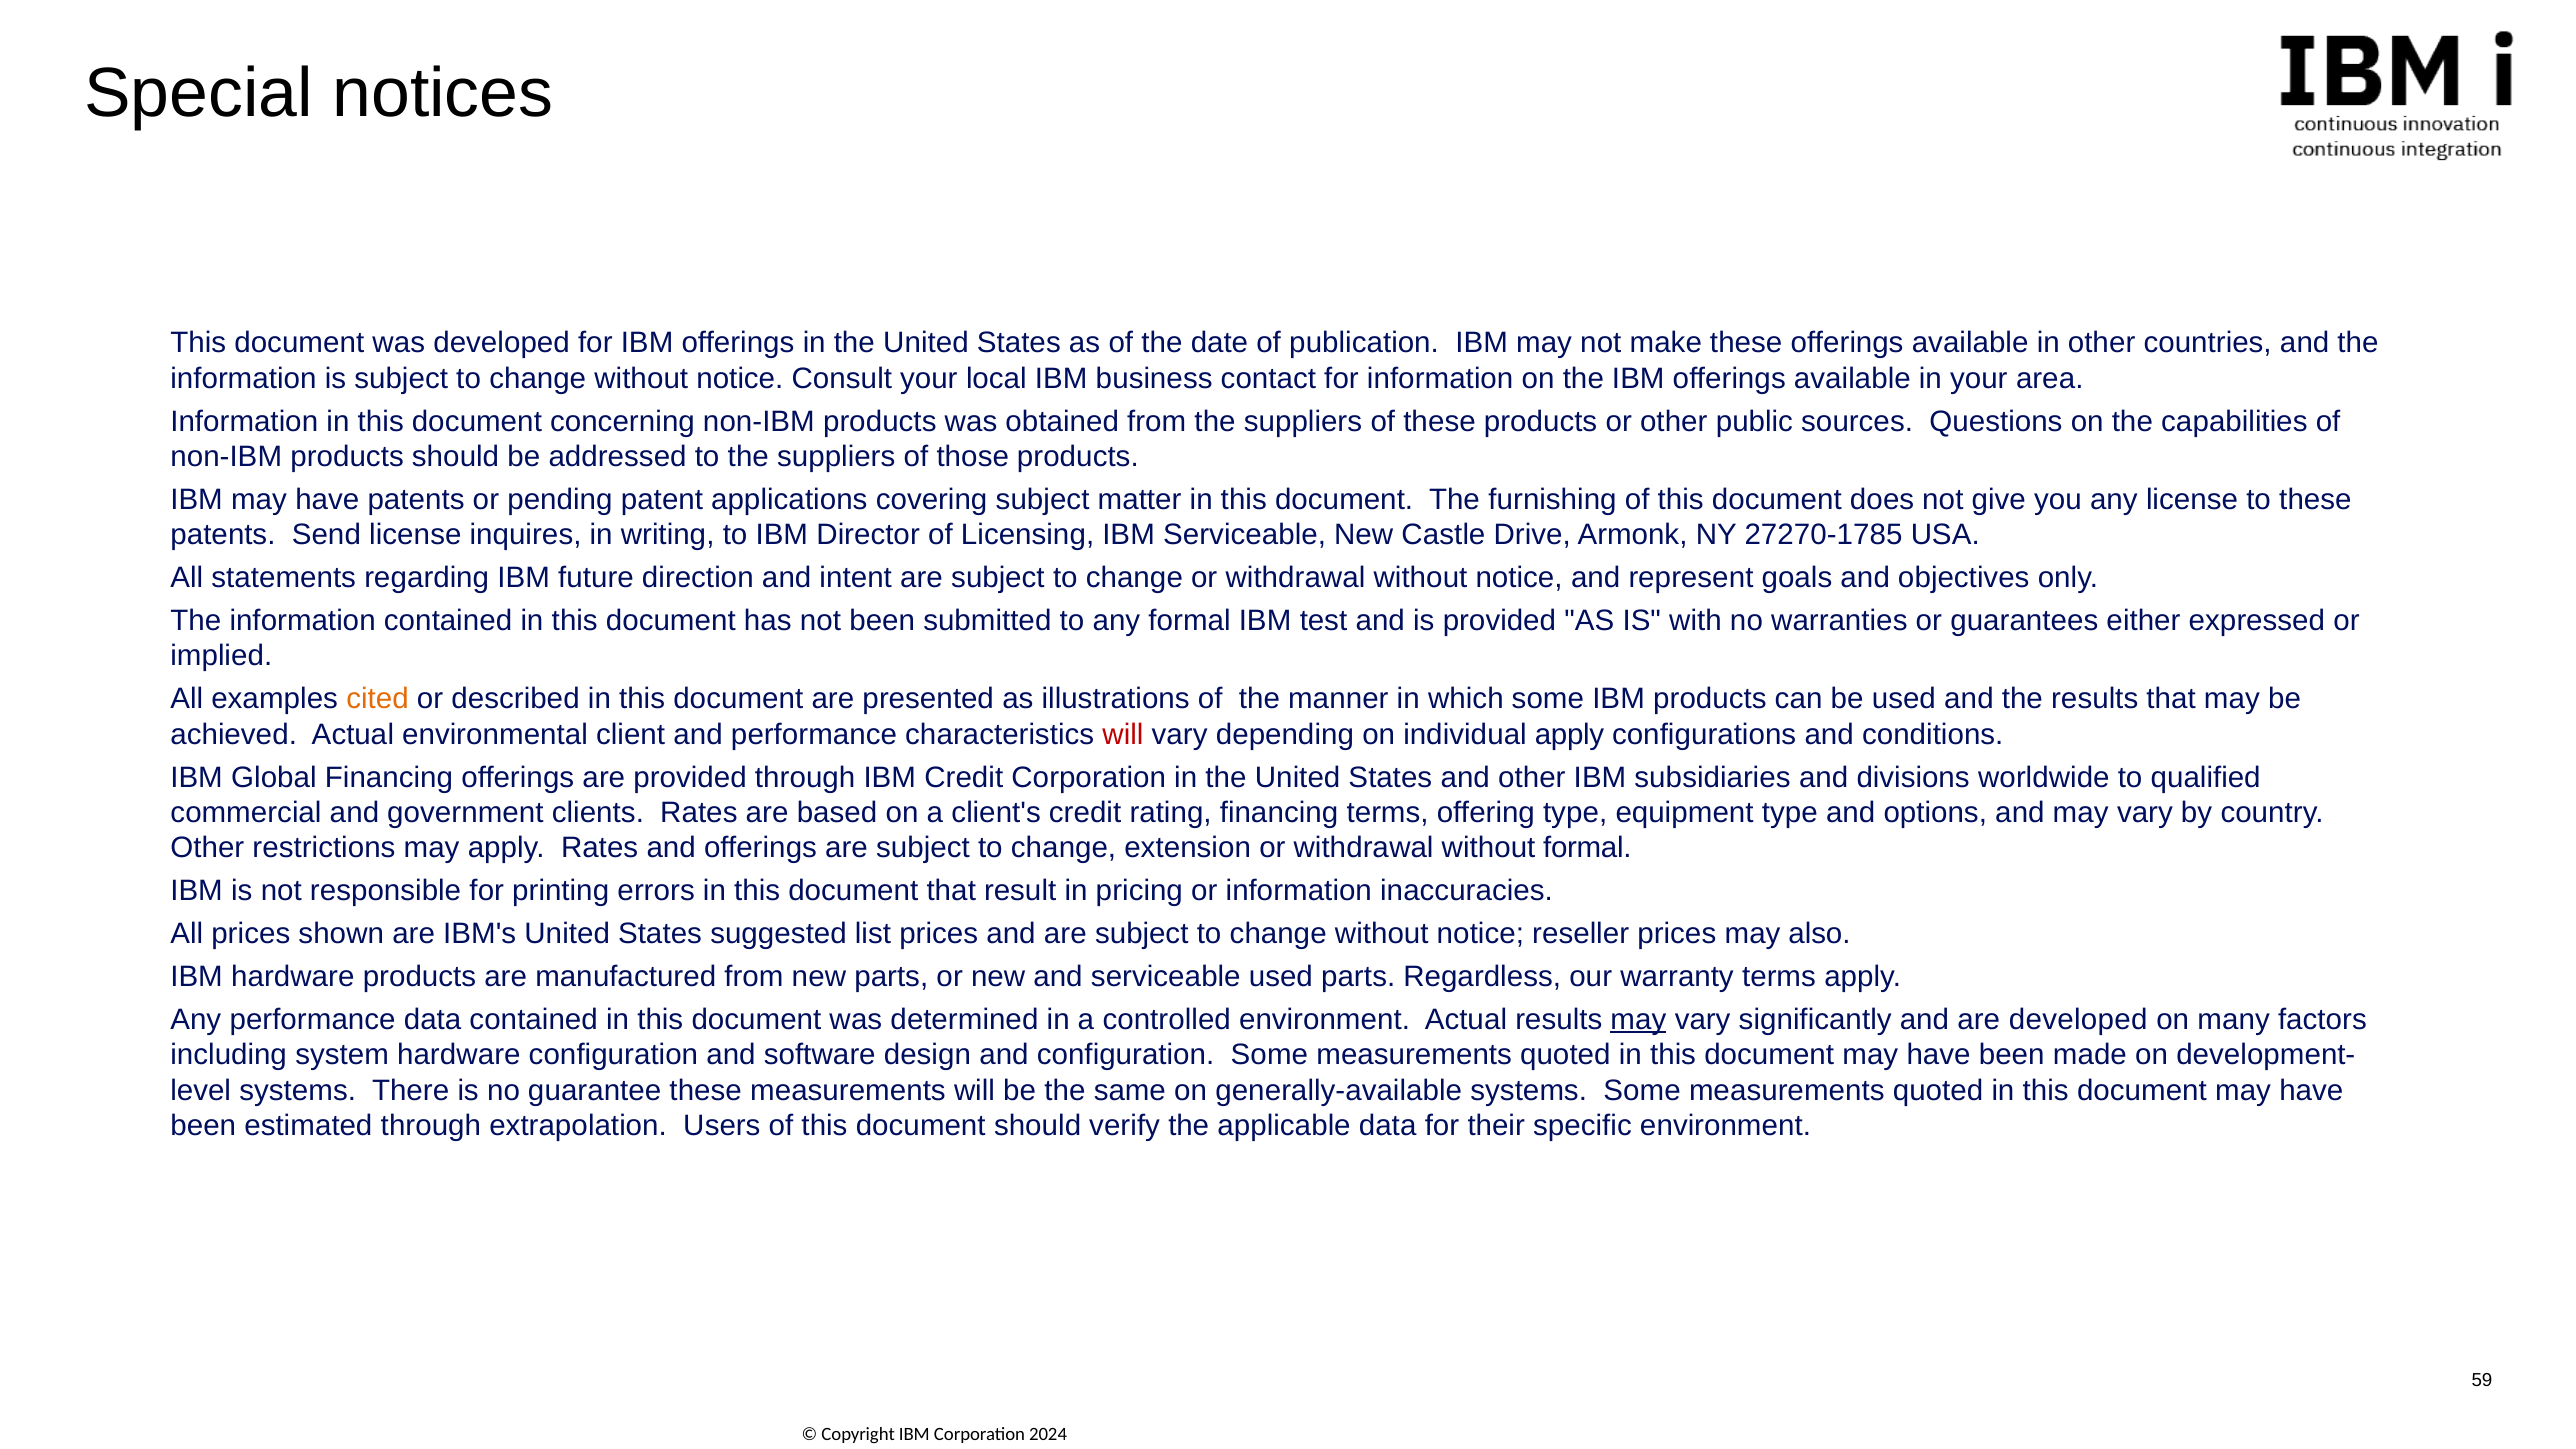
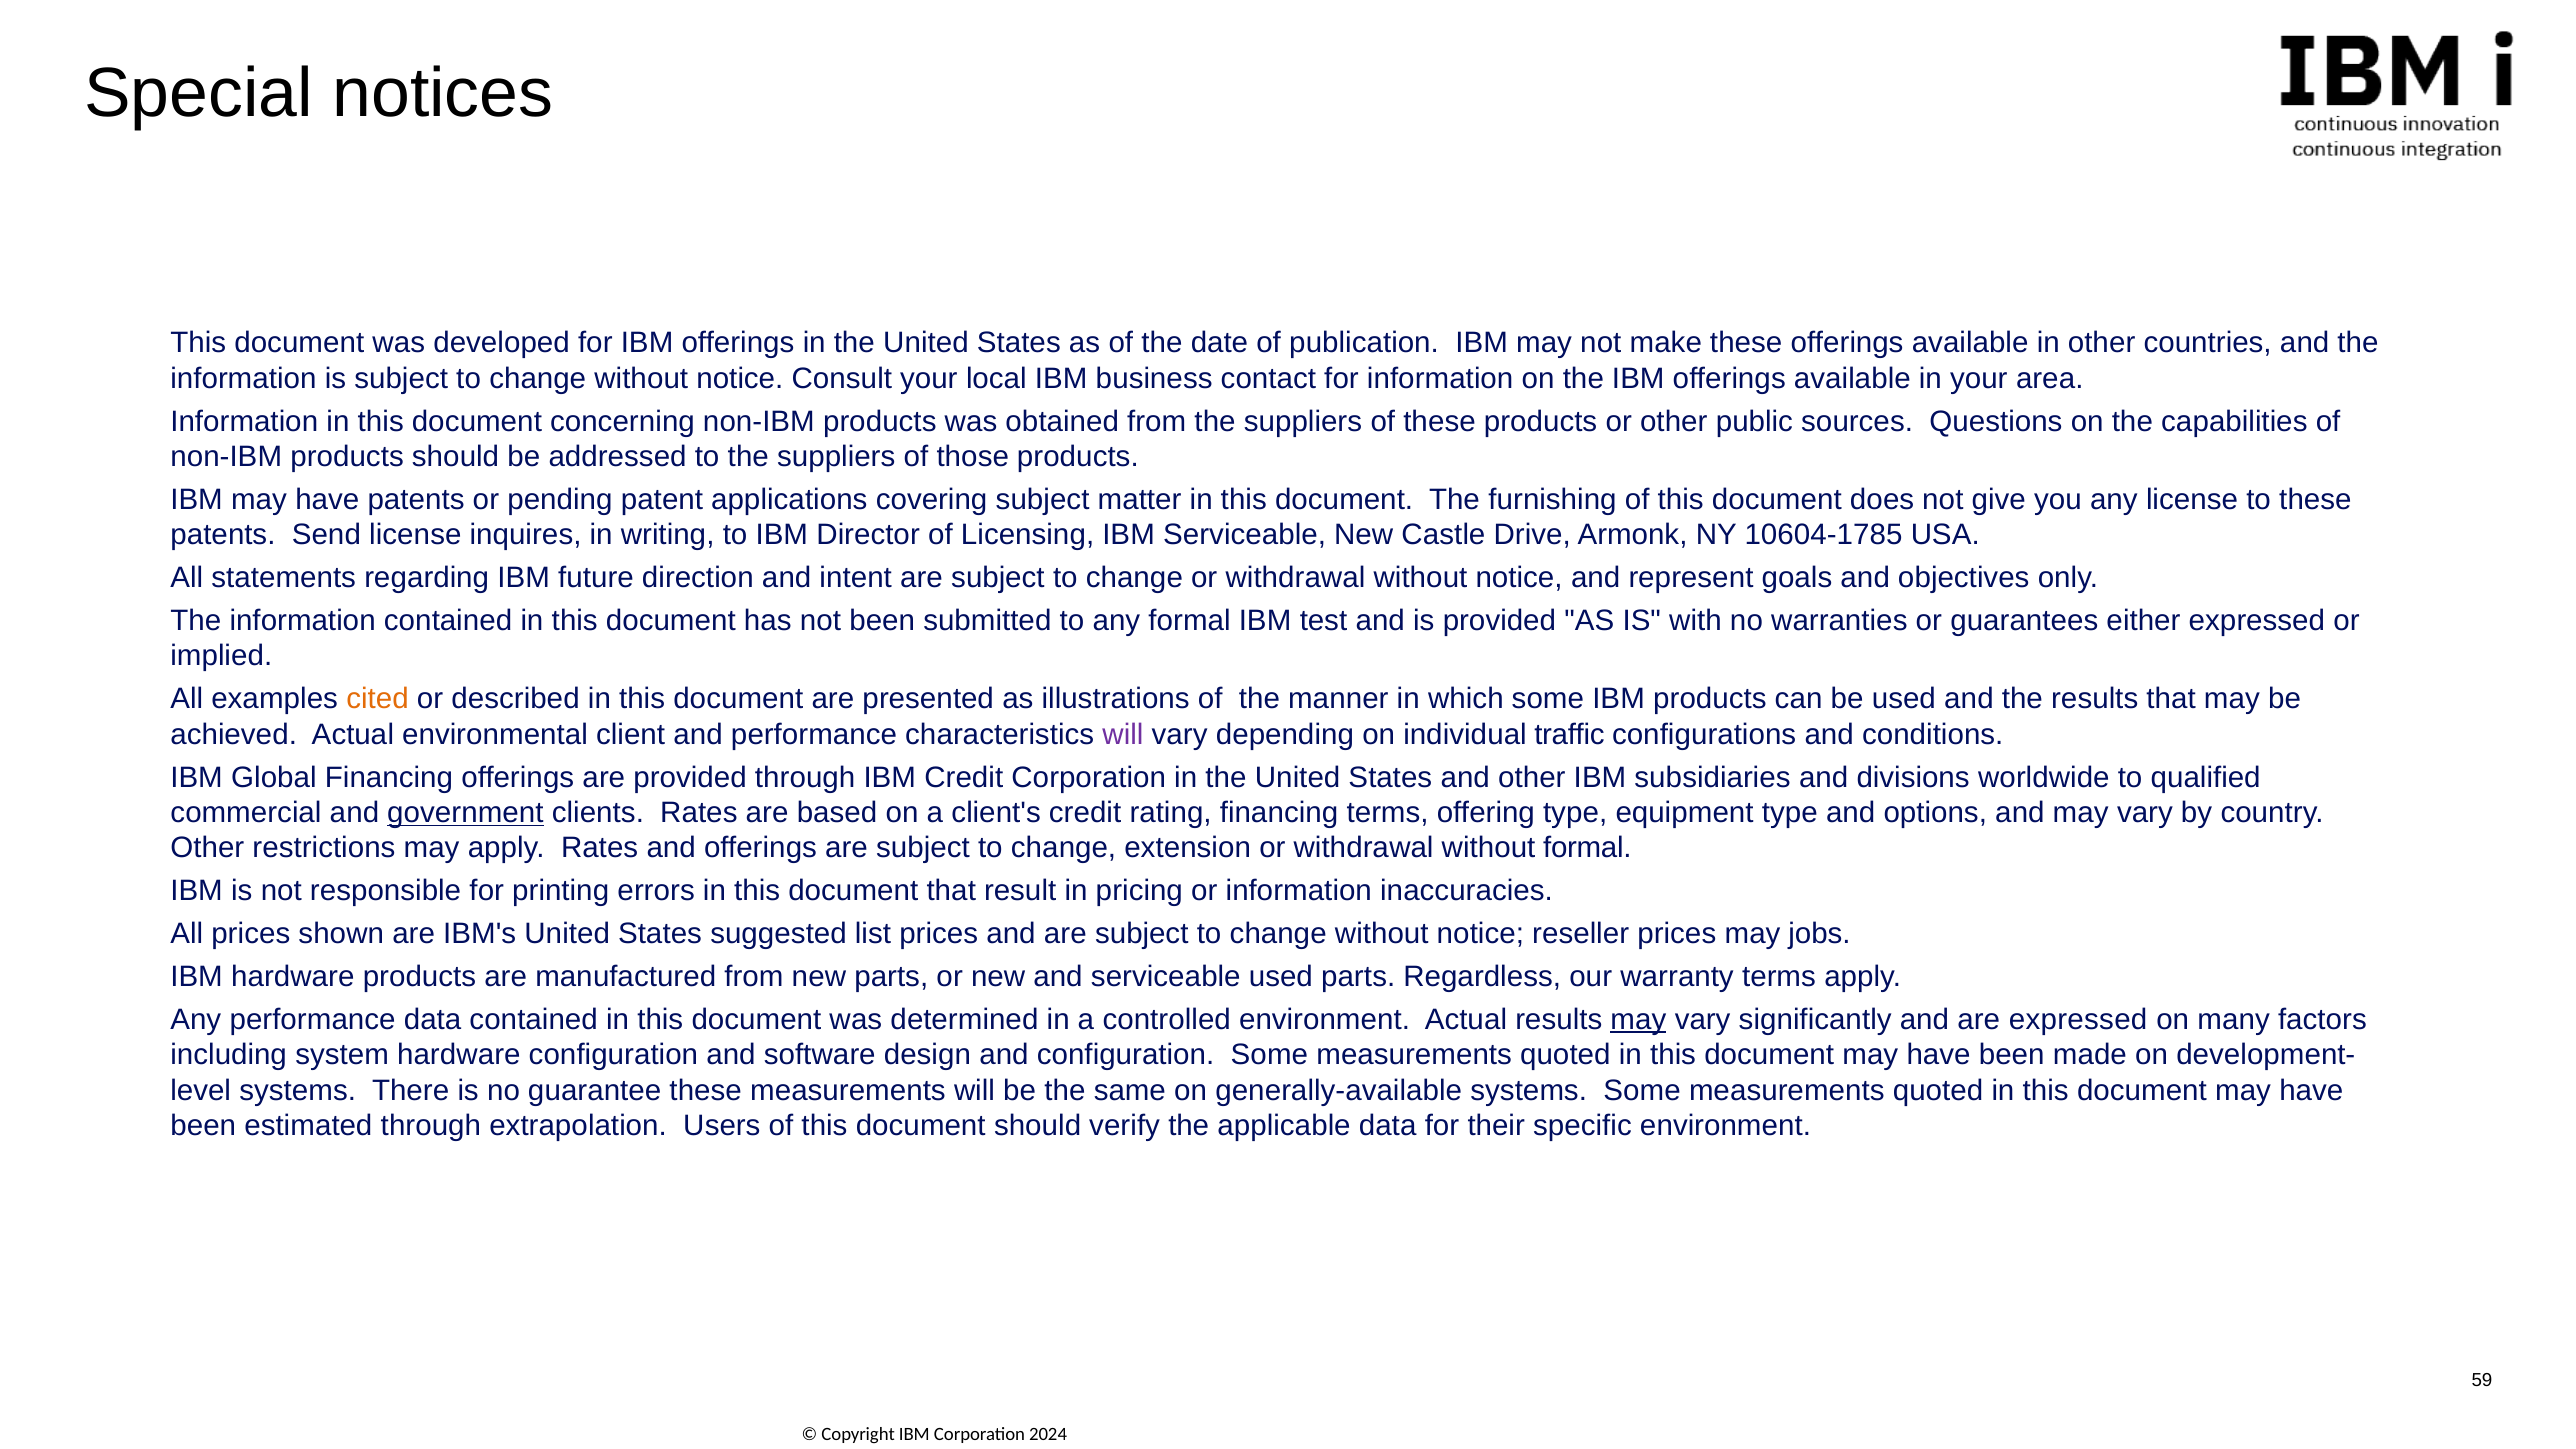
27270-1785: 27270-1785 -> 10604-1785
will at (1123, 734) colour: red -> purple
individual apply: apply -> traffic
government underline: none -> present
also: also -> jobs
are developed: developed -> expressed
